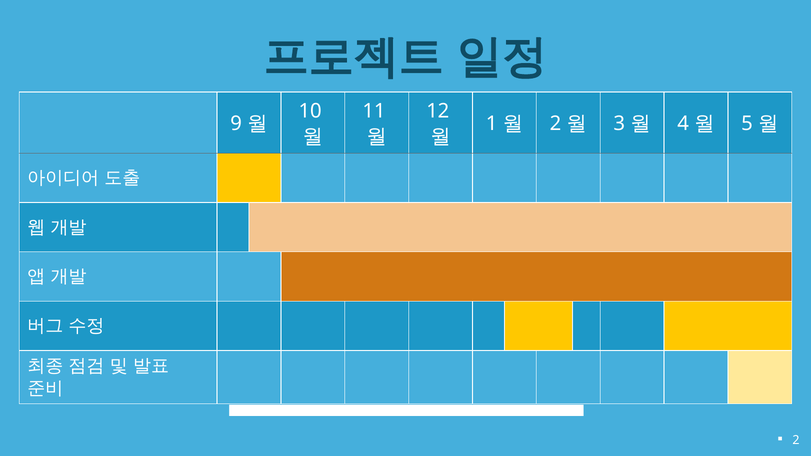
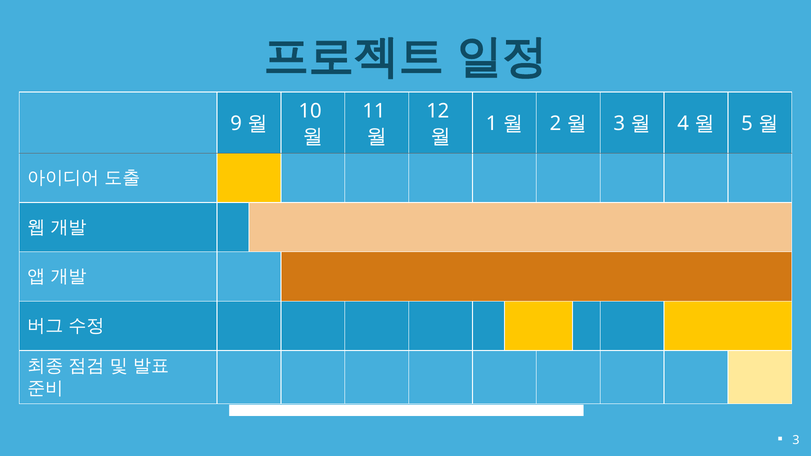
2 at (796, 440): 2 -> 3
